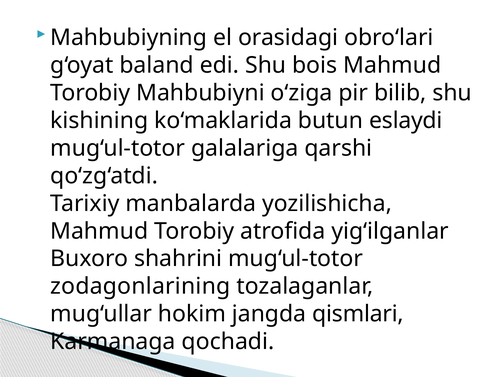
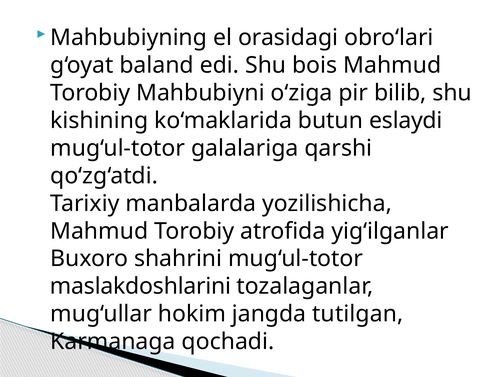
zodagonlarining: zodagonlarining -> maslakdoshlarini
qismlari: qismlari -> tutilgan
